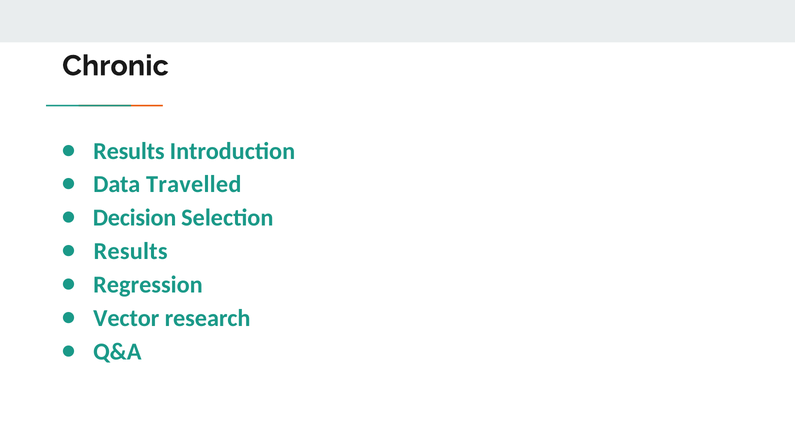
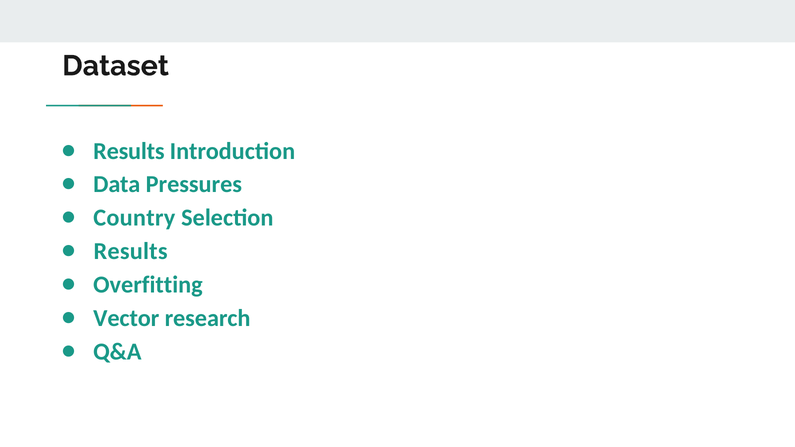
Chronic: Chronic -> Dataset
Travelled: Travelled -> Pressures
Decision: Decision -> Country
Regression: Regression -> Overfitting
